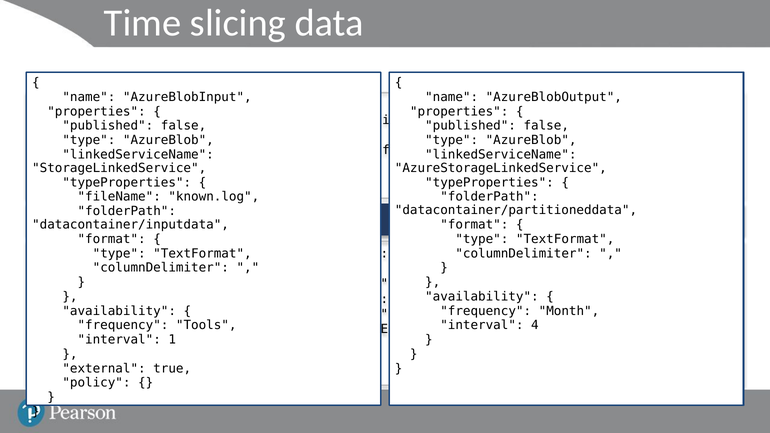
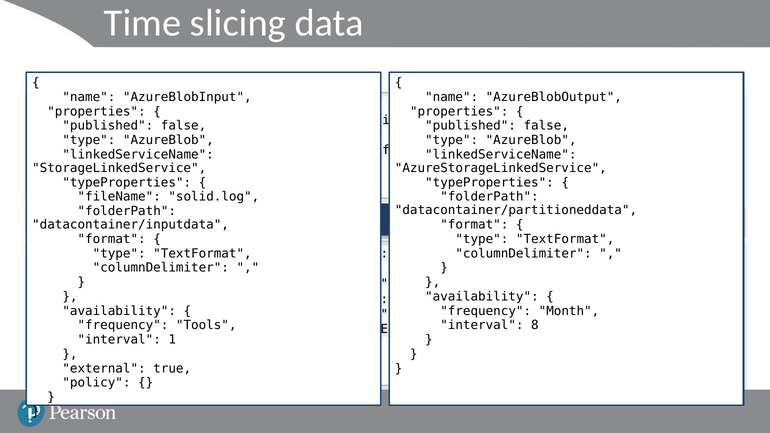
known.log: known.log -> solid.log
4: 4 -> 8
